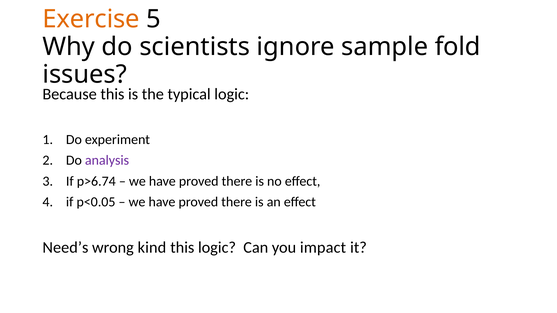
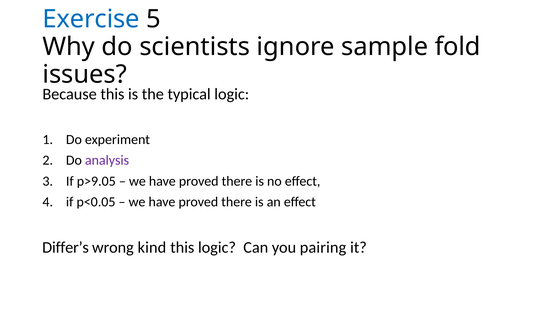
Exercise colour: orange -> blue
p>6.74: p>6.74 -> p>9.05
Need’s: Need’s -> Differ’s
impact: impact -> pairing
